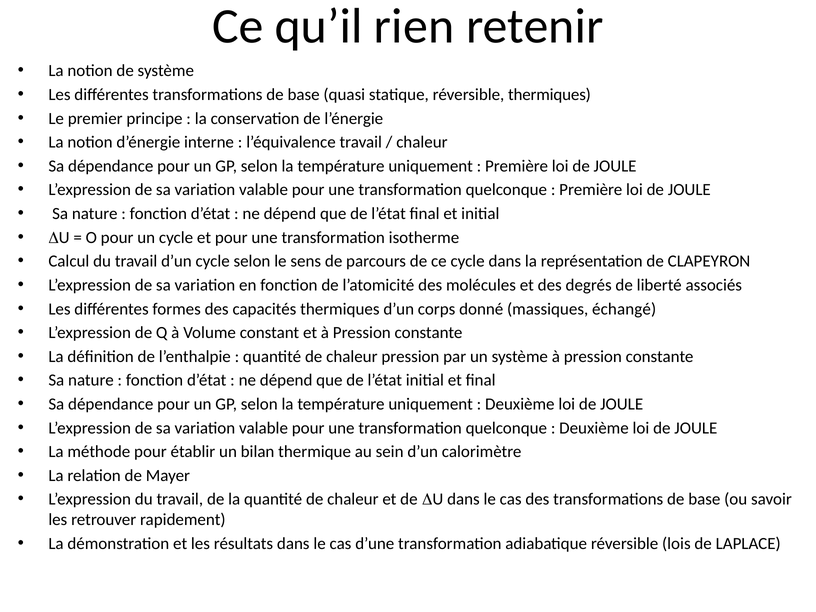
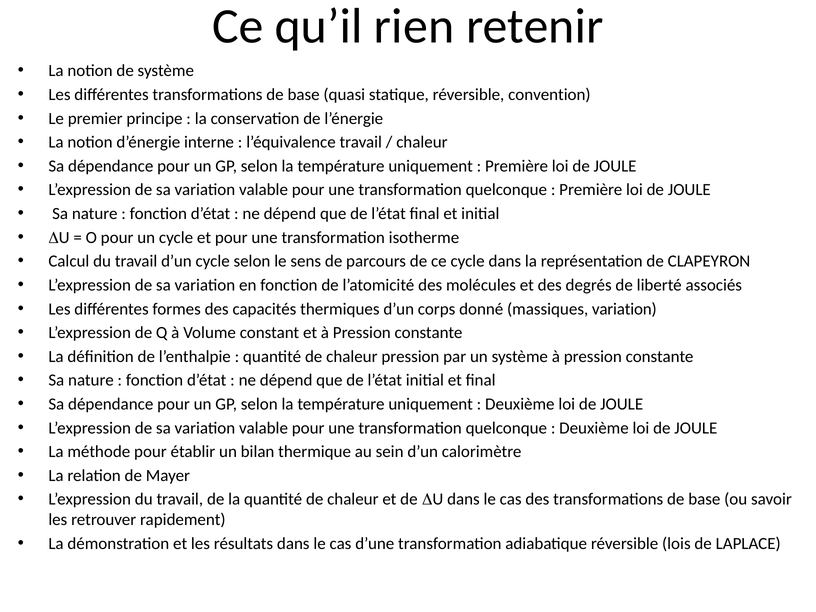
réversible thermiques: thermiques -> convention
massiques échangé: échangé -> variation
